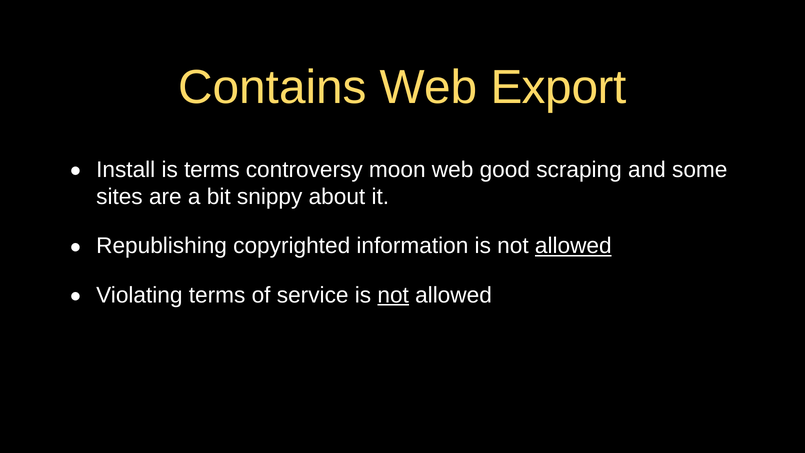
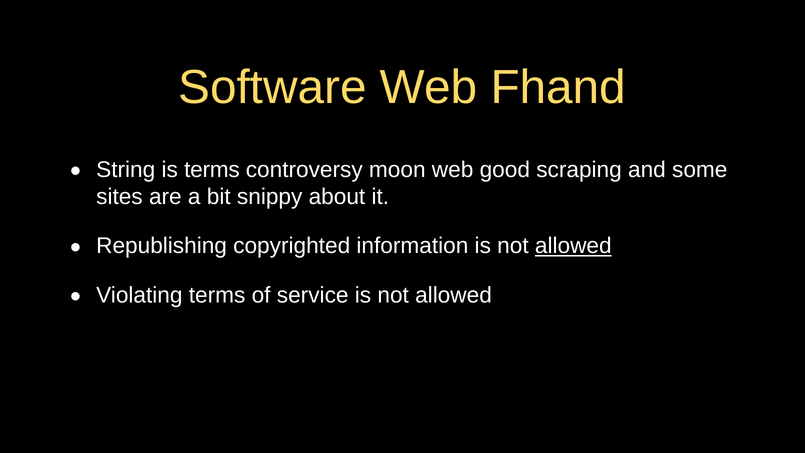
Contains: Contains -> Software
Export: Export -> Fhand
Install: Install -> String
not at (393, 295) underline: present -> none
